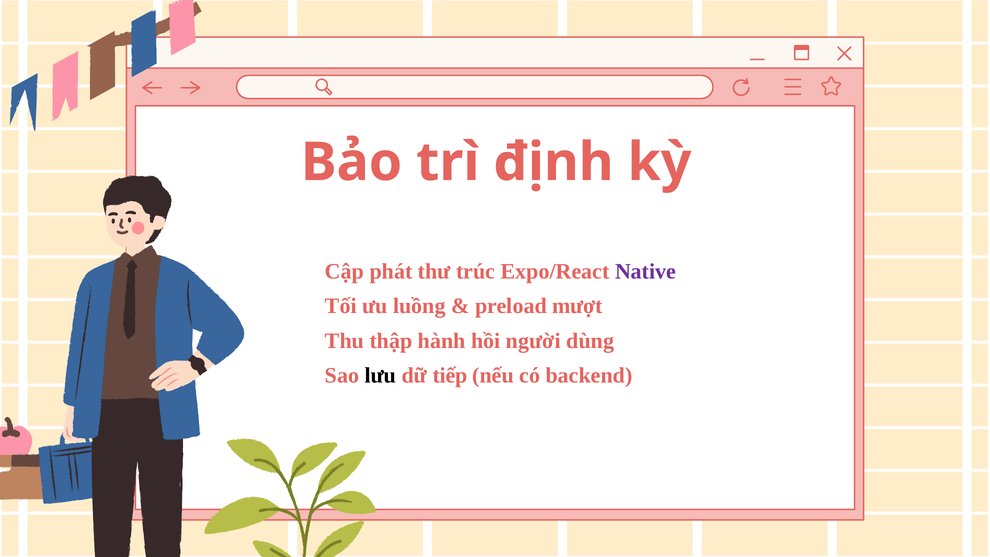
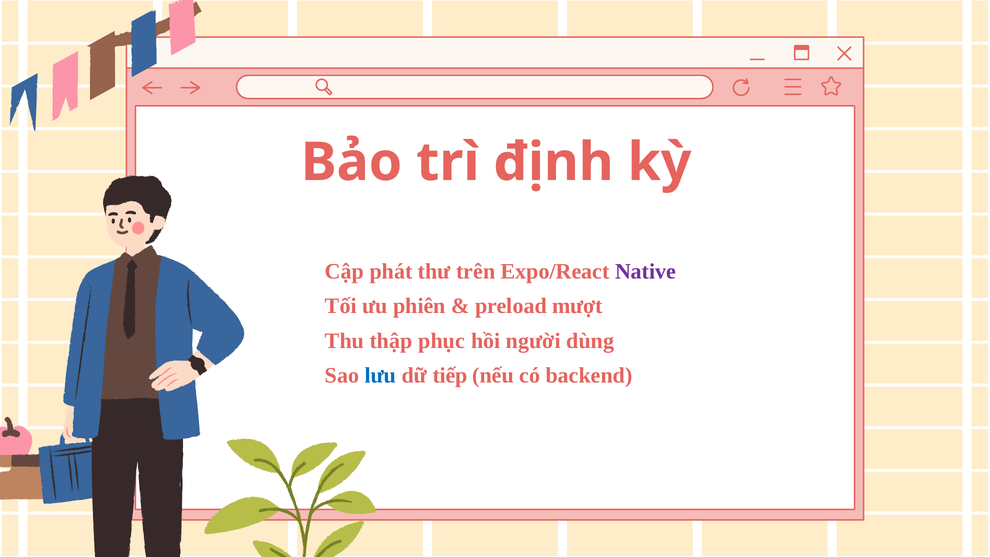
trúc: trúc -> trên
luồng: luồng -> phiên
hành: hành -> phục
lưu colour: black -> blue
